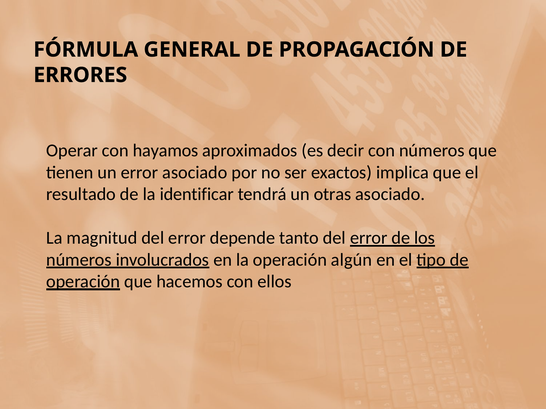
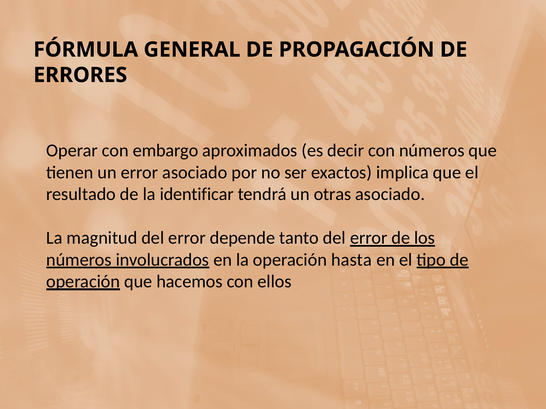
hayamos: hayamos -> embargo
algún: algún -> hasta
